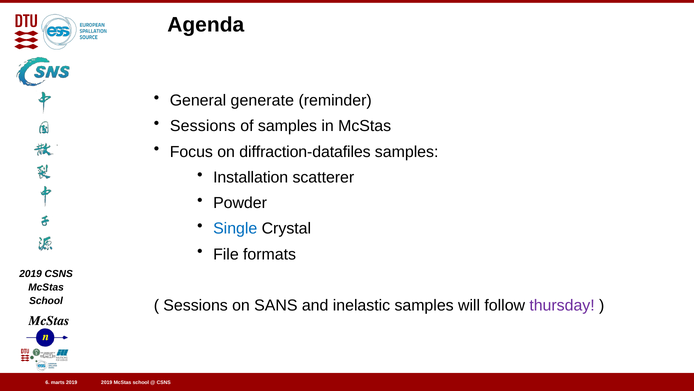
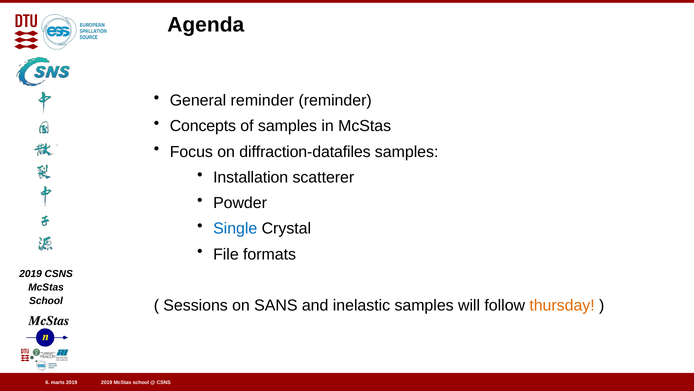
General generate: generate -> reminder
Sessions at (203, 126): Sessions -> Concepts
thursday colour: purple -> orange
